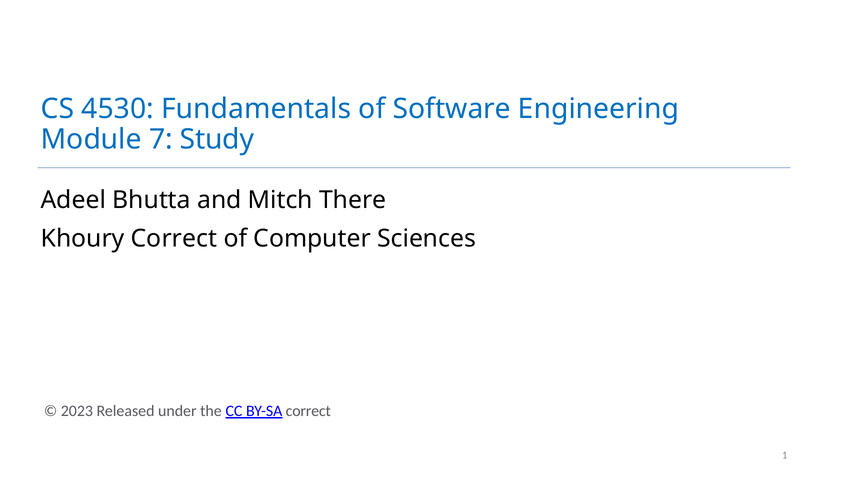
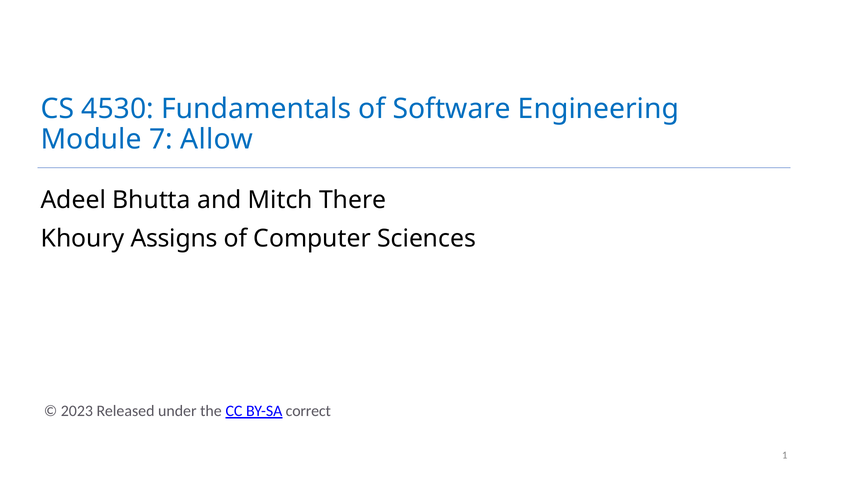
Study: Study -> Allow
Khoury Correct: Correct -> Assigns
